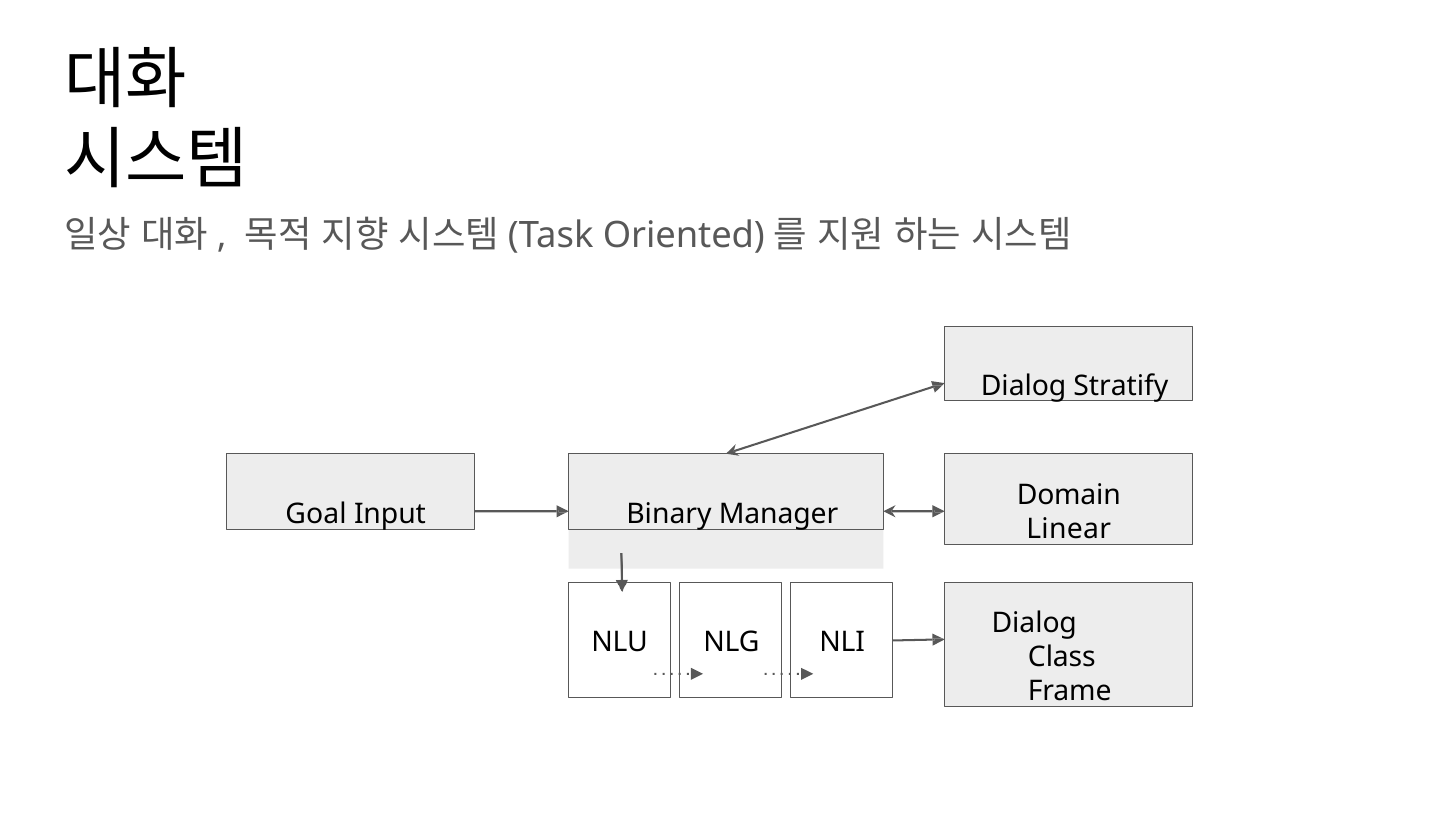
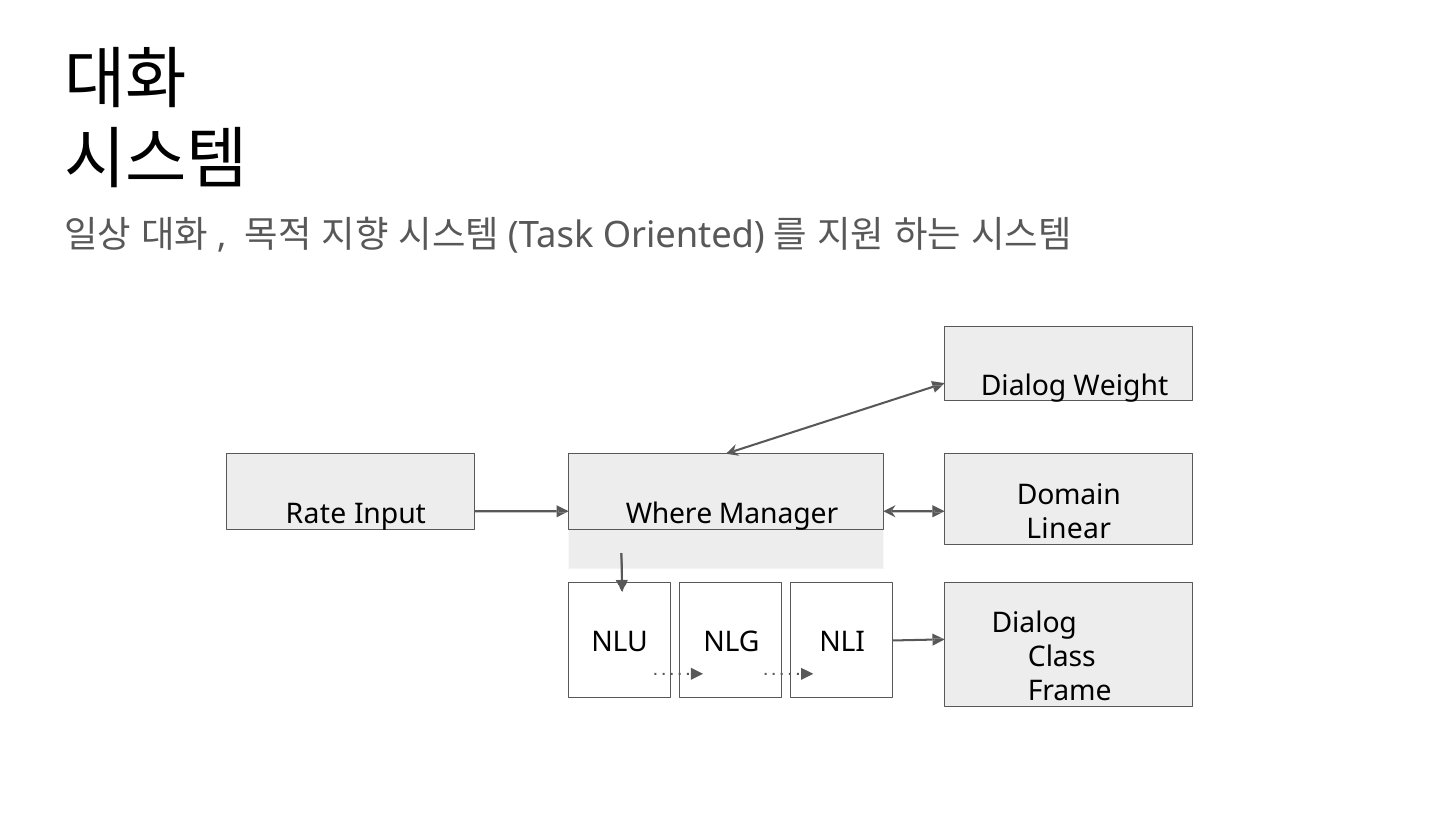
Stratify: Stratify -> Weight
Goal: Goal -> Rate
Binary: Binary -> Where
